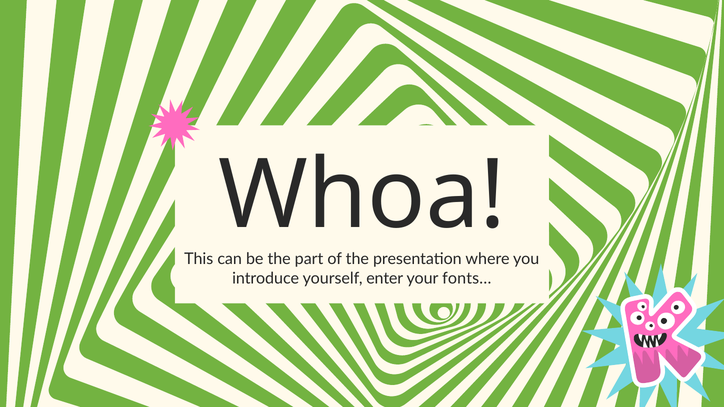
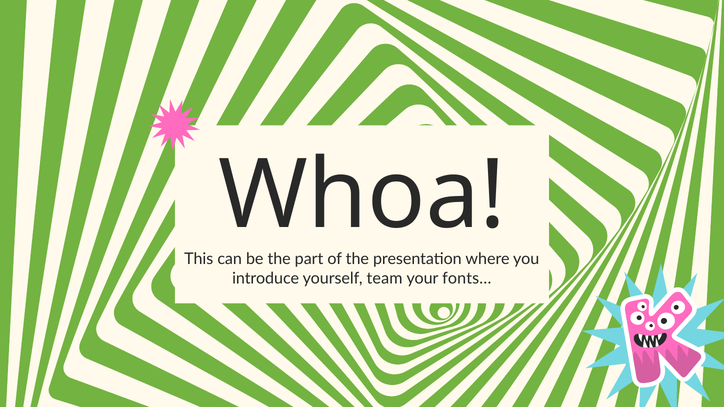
enter: enter -> team
